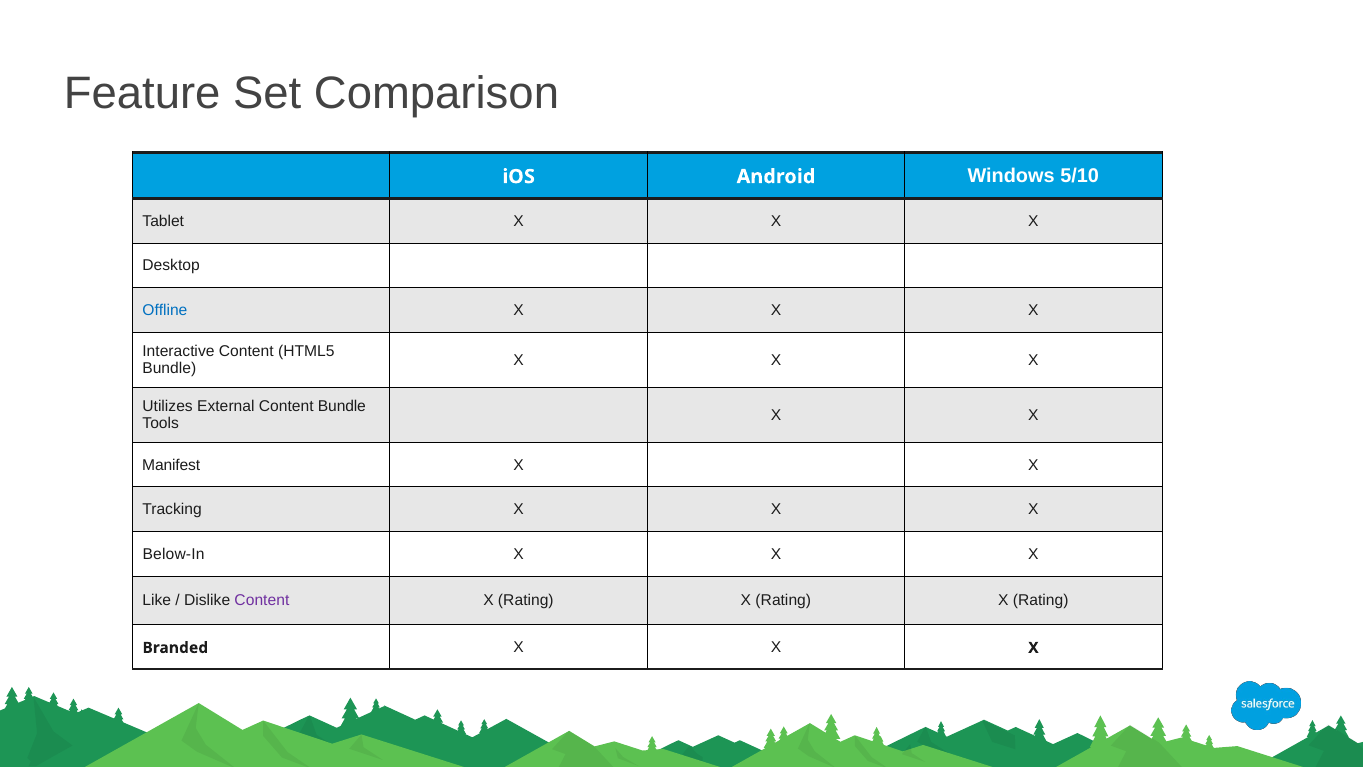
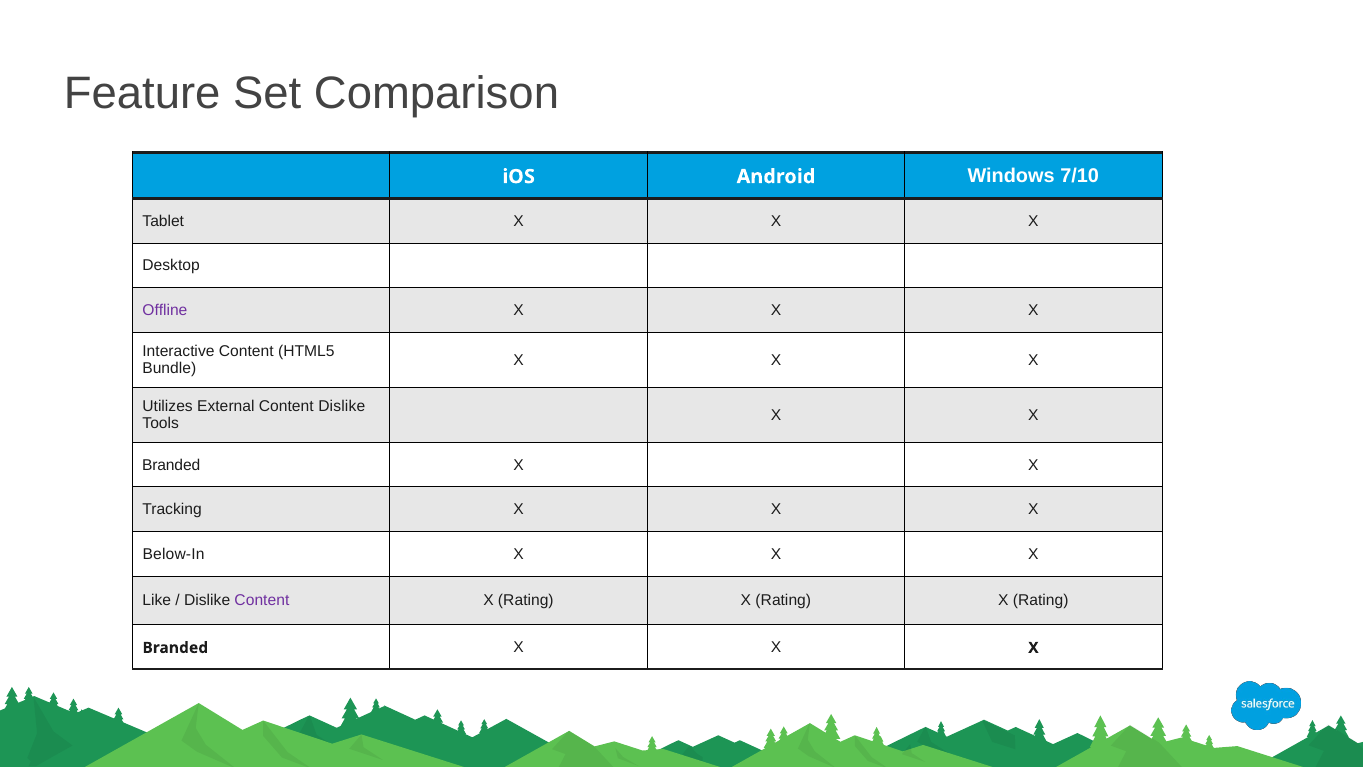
5/10: 5/10 -> 7/10
Offline colour: blue -> purple
Content Bundle: Bundle -> Dislike
Manifest at (171, 465): Manifest -> Branded
